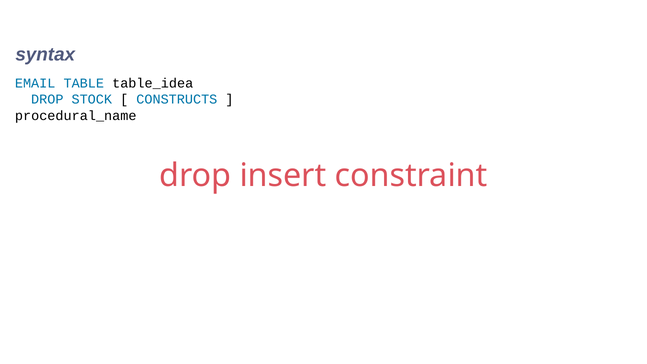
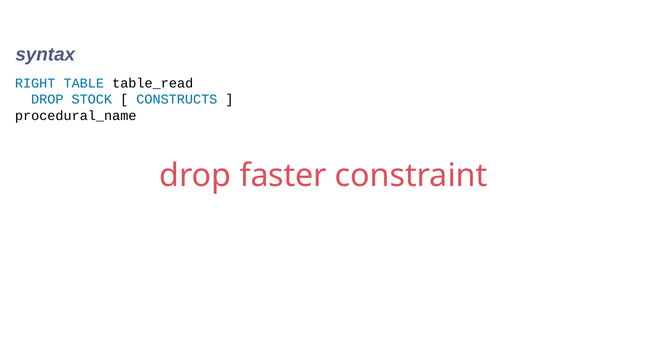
EMAIL: EMAIL -> RIGHT
table_idea: table_idea -> table_read
insert: insert -> faster
